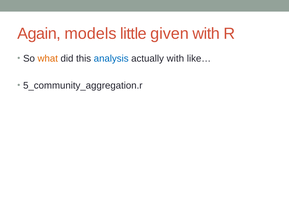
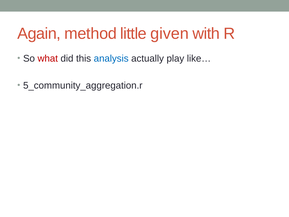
models: models -> method
what colour: orange -> red
actually with: with -> play
